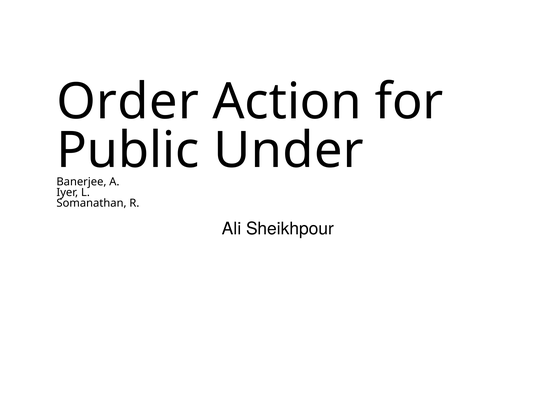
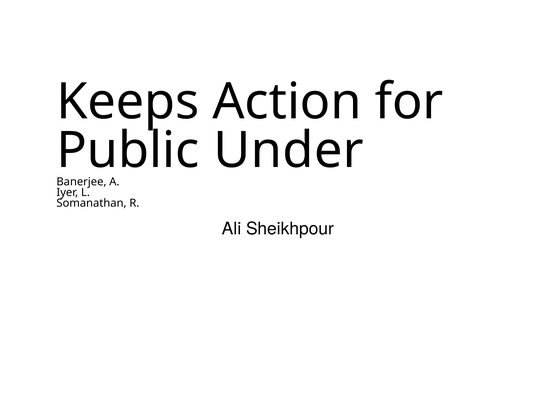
Order: Order -> Keeps
